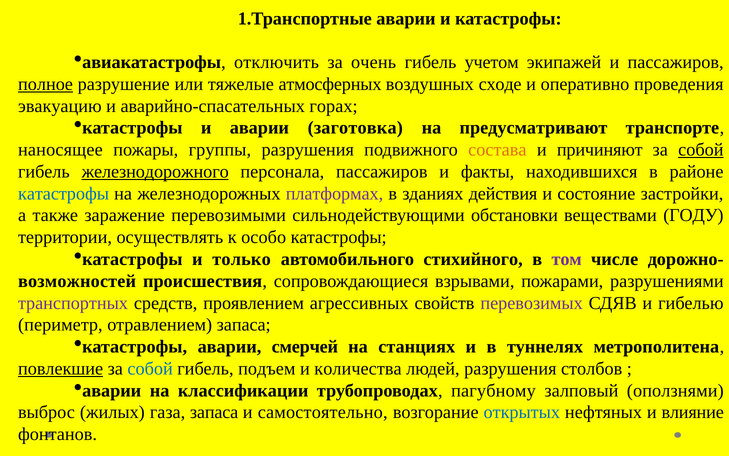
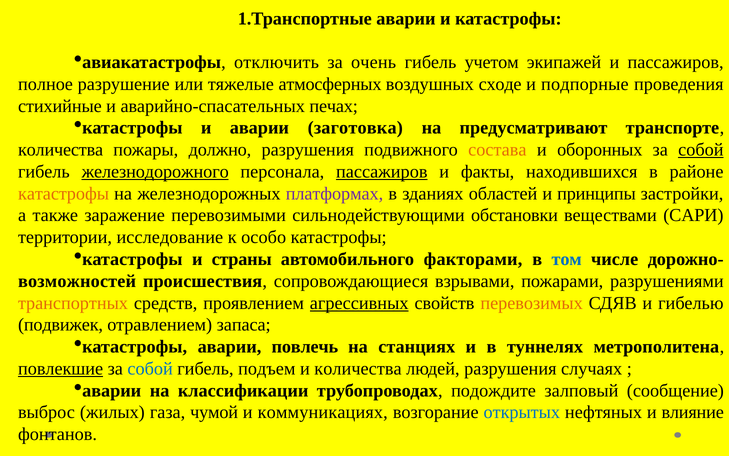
полное underline: present -> none
оперативно: оперативно -> подпорные
эвакуацию: эвакуацию -> стихийные
горах: горах -> печах
наносящее at (60, 150): наносящее -> количества
группы: группы -> должно
причиняют: причиняют -> оборонных
пассажиров at (382, 172) underline: none -> present
катастрофы at (64, 193) colour: blue -> orange
действия: действия -> областей
состояние: состояние -> принципы
ГОДУ: ГОДУ -> САРИ
осуществлять: осуществлять -> исследование
только: только -> страны
стихийного: стихийного -> факторами
том colour: purple -> blue
транспортных colour: purple -> orange
агрессивных underline: none -> present
перевозимых colour: purple -> orange
периметр: периметр -> подвижек
смерчей: смерчей -> повлечь
столбов: столбов -> случаях
пагубному: пагубному -> подождите
оползнями: оползнями -> сообщение
газа запаса: запаса -> чумой
самостоятельно: самостоятельно -> коммуникациях
